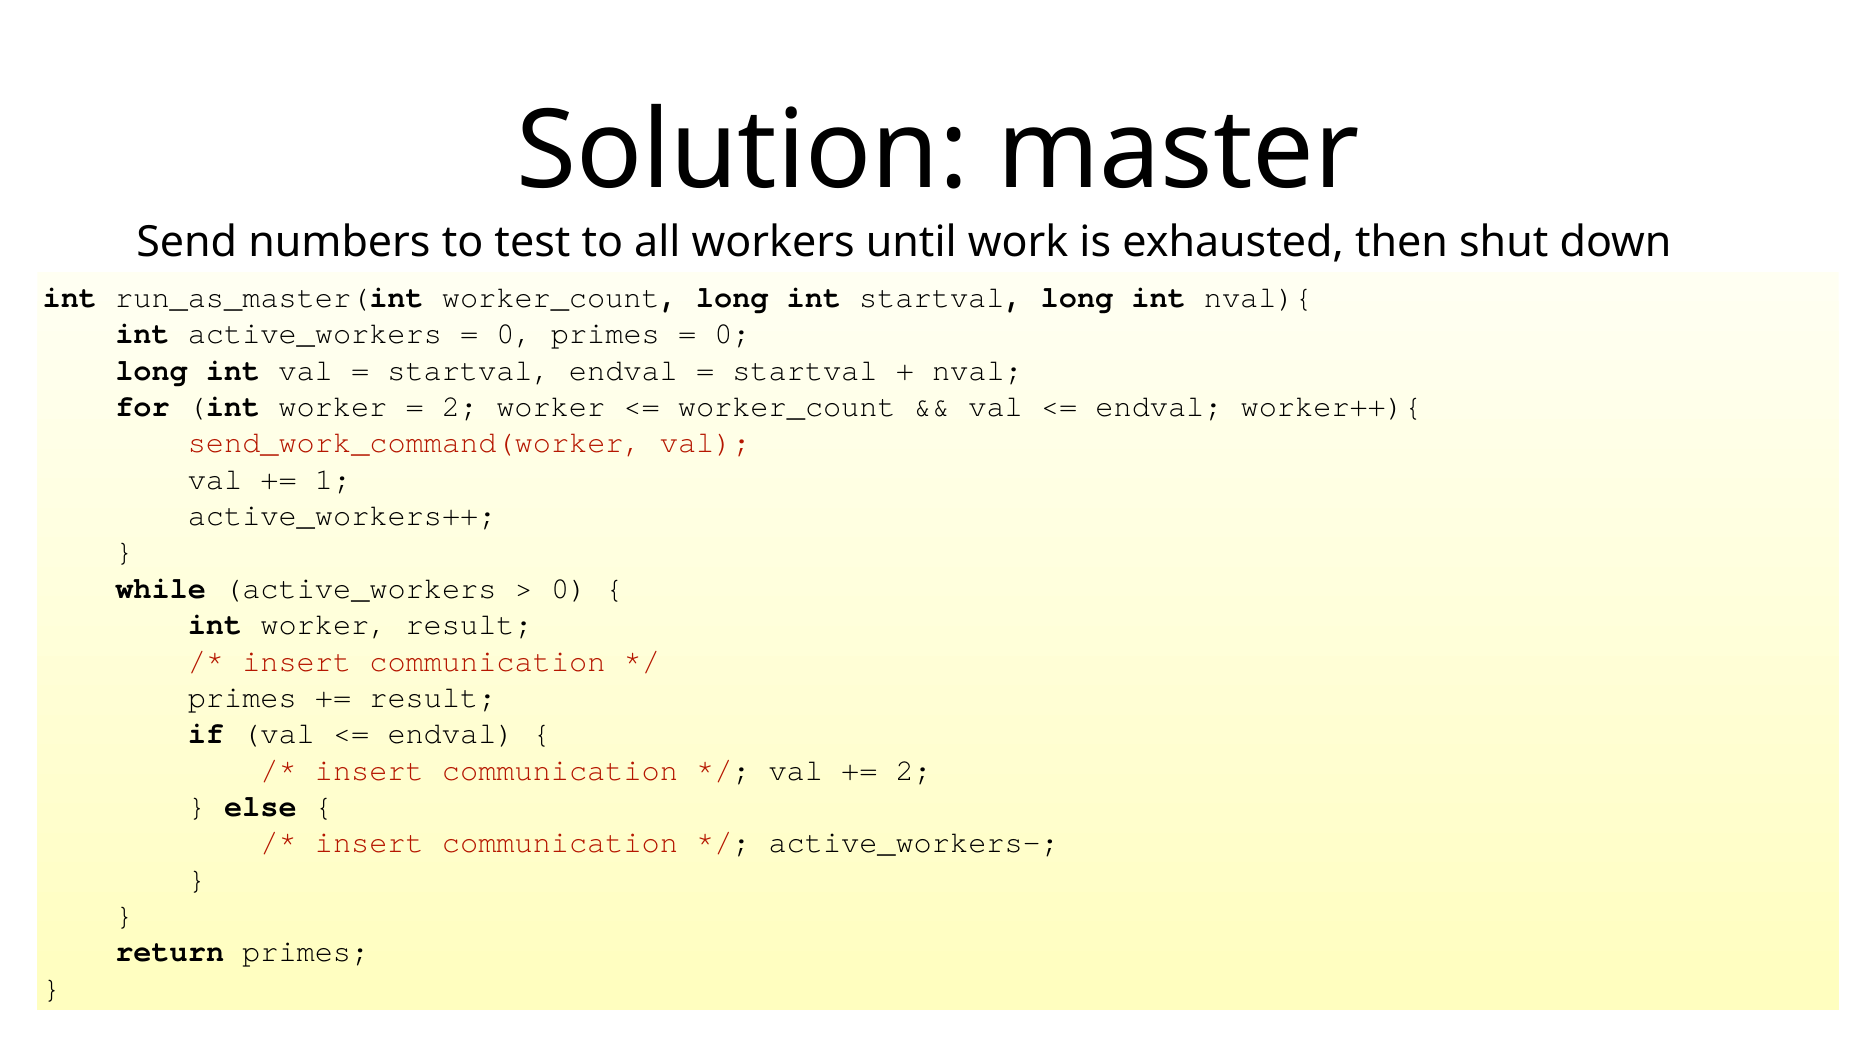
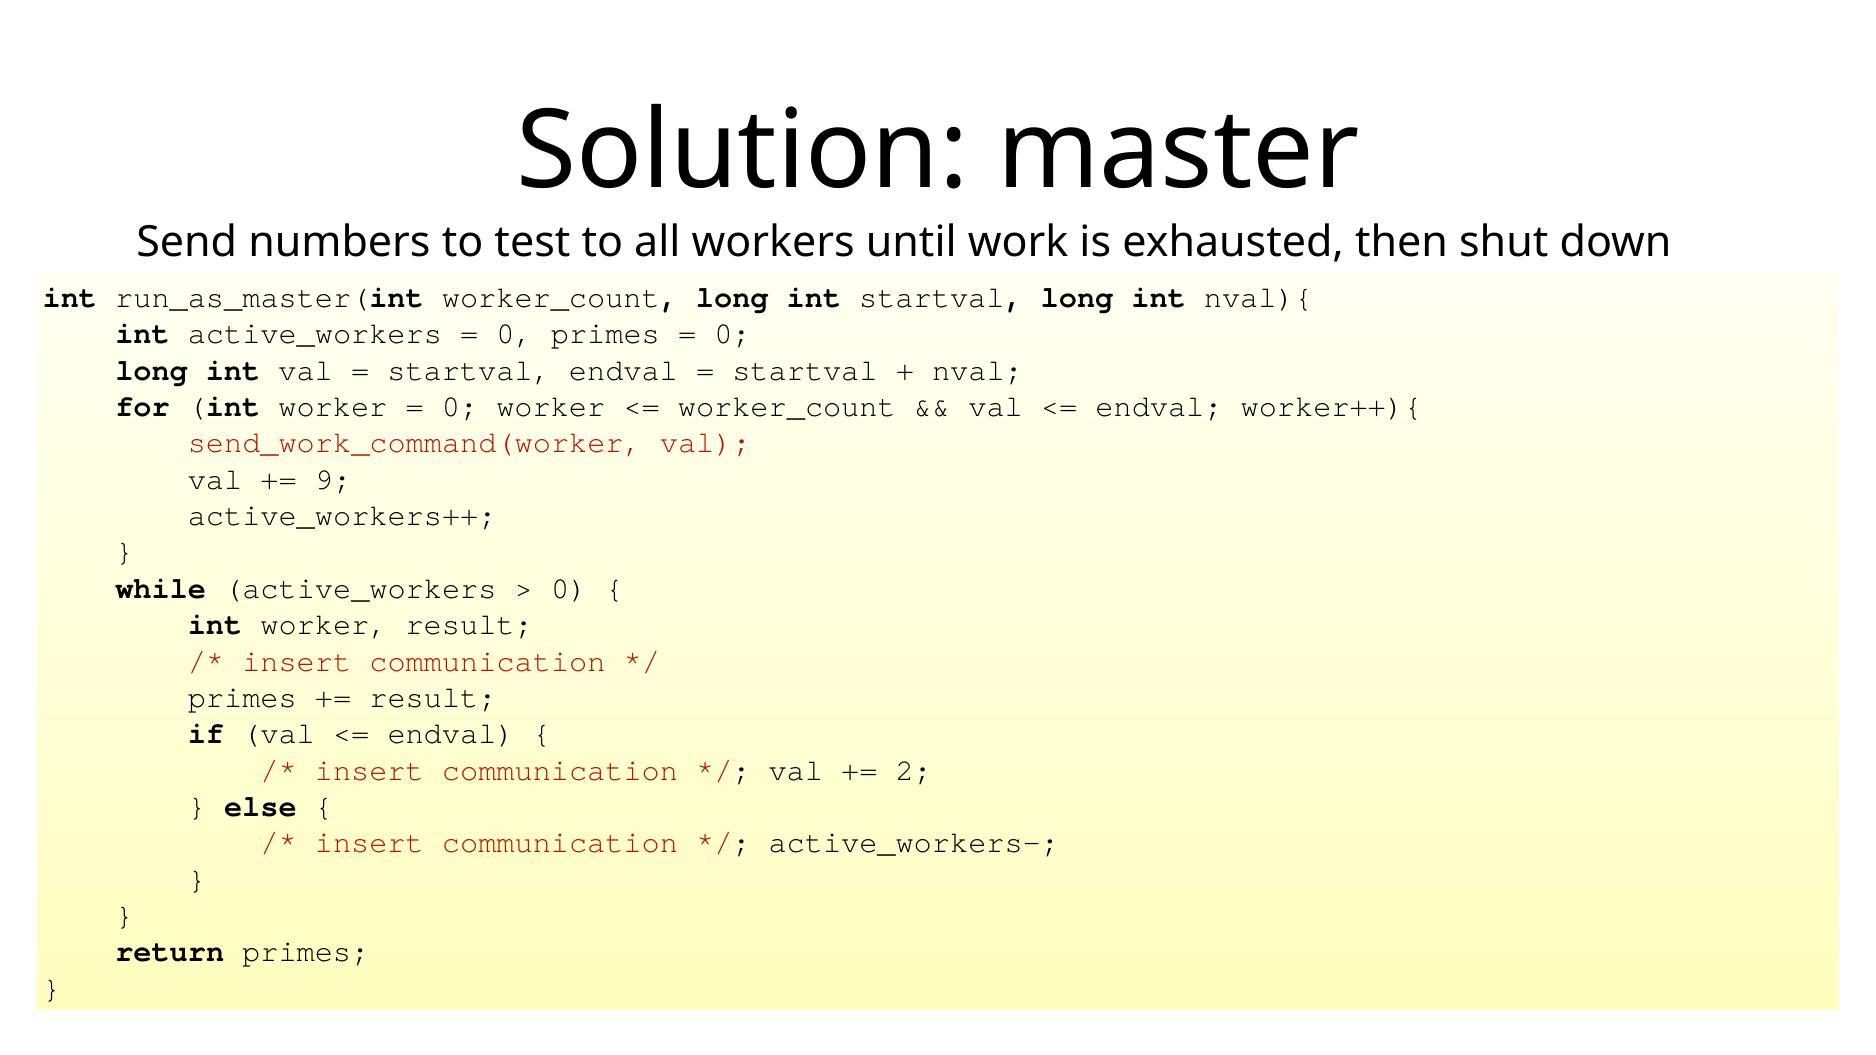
2 at (460, 407): 2 -> 0
1: 1 -> 9
